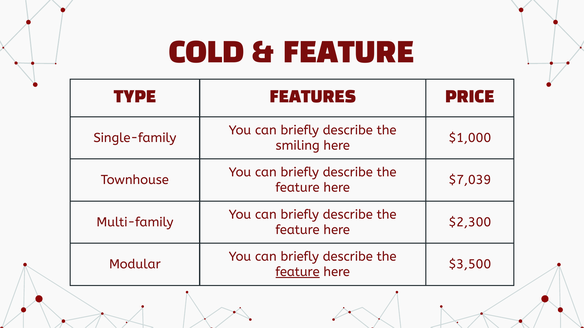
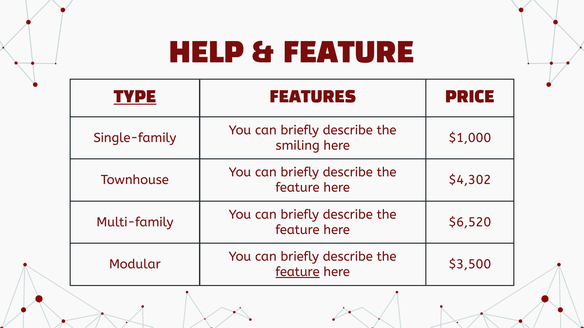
COLD: COLD -> HELP
TYPE underline: none -> present
$7,039: $7,039 -> $4,302
$2,300: $2,300 -> $6,520
